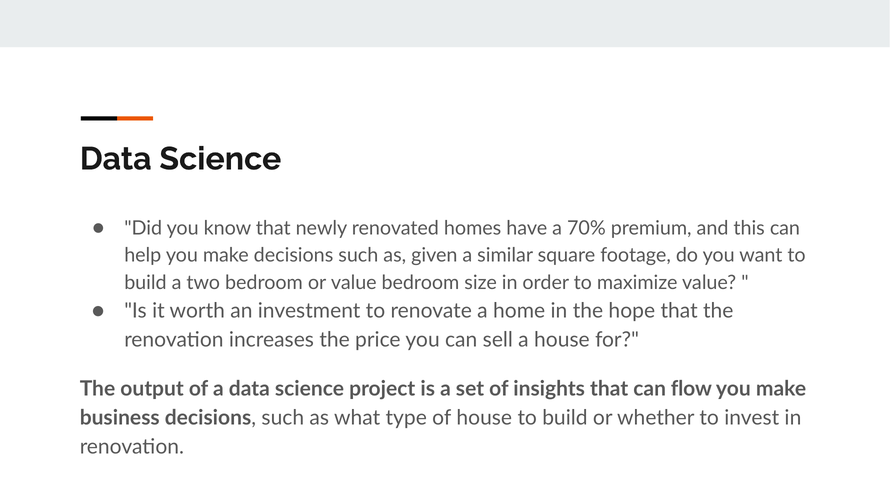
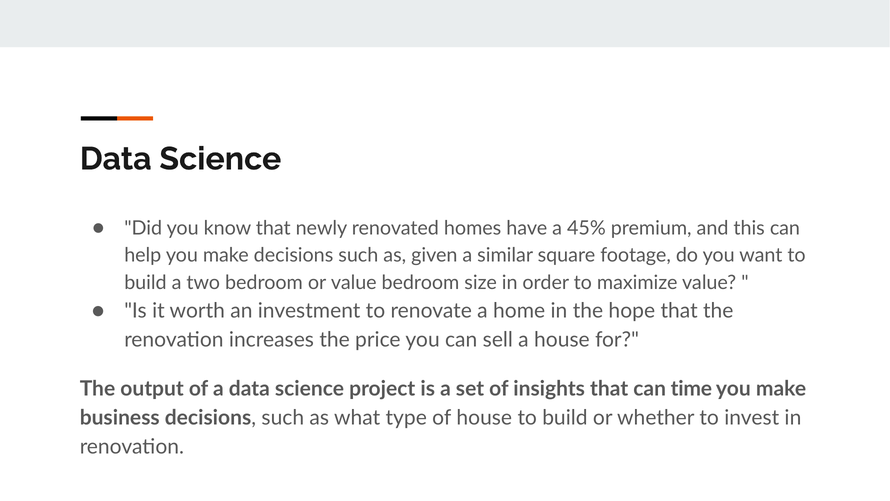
70%: 70% -> 45%
flow: flow -> time
